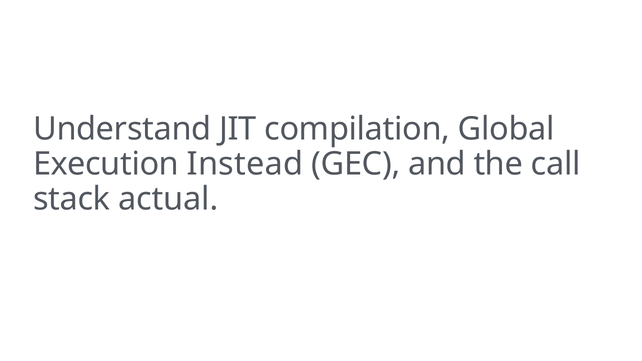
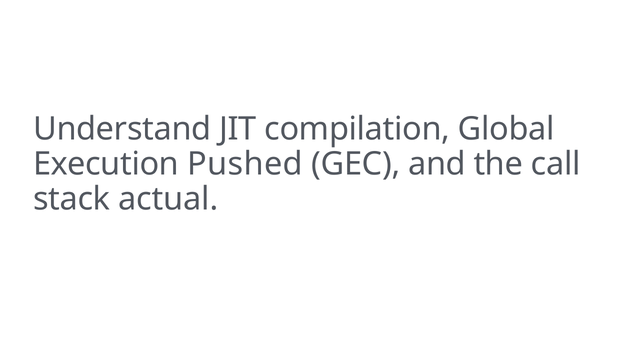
Instead: Instead -> Pushed
